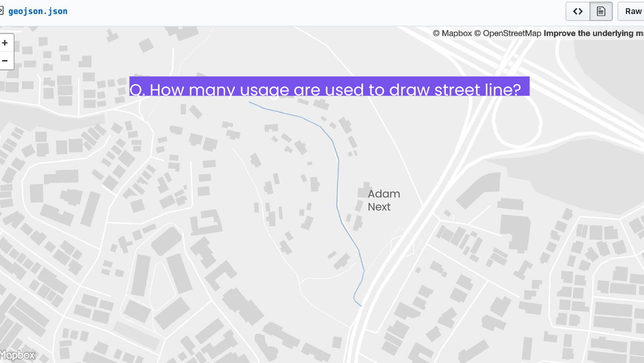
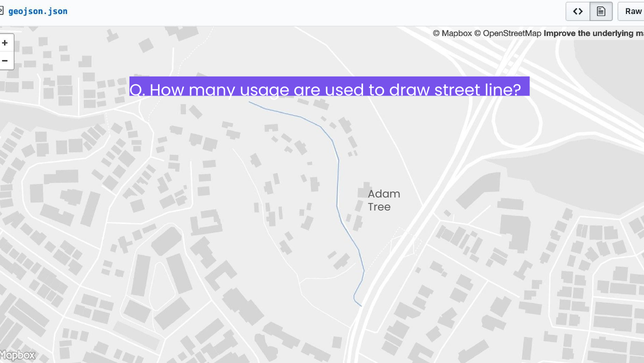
Next: Next -> Tree
